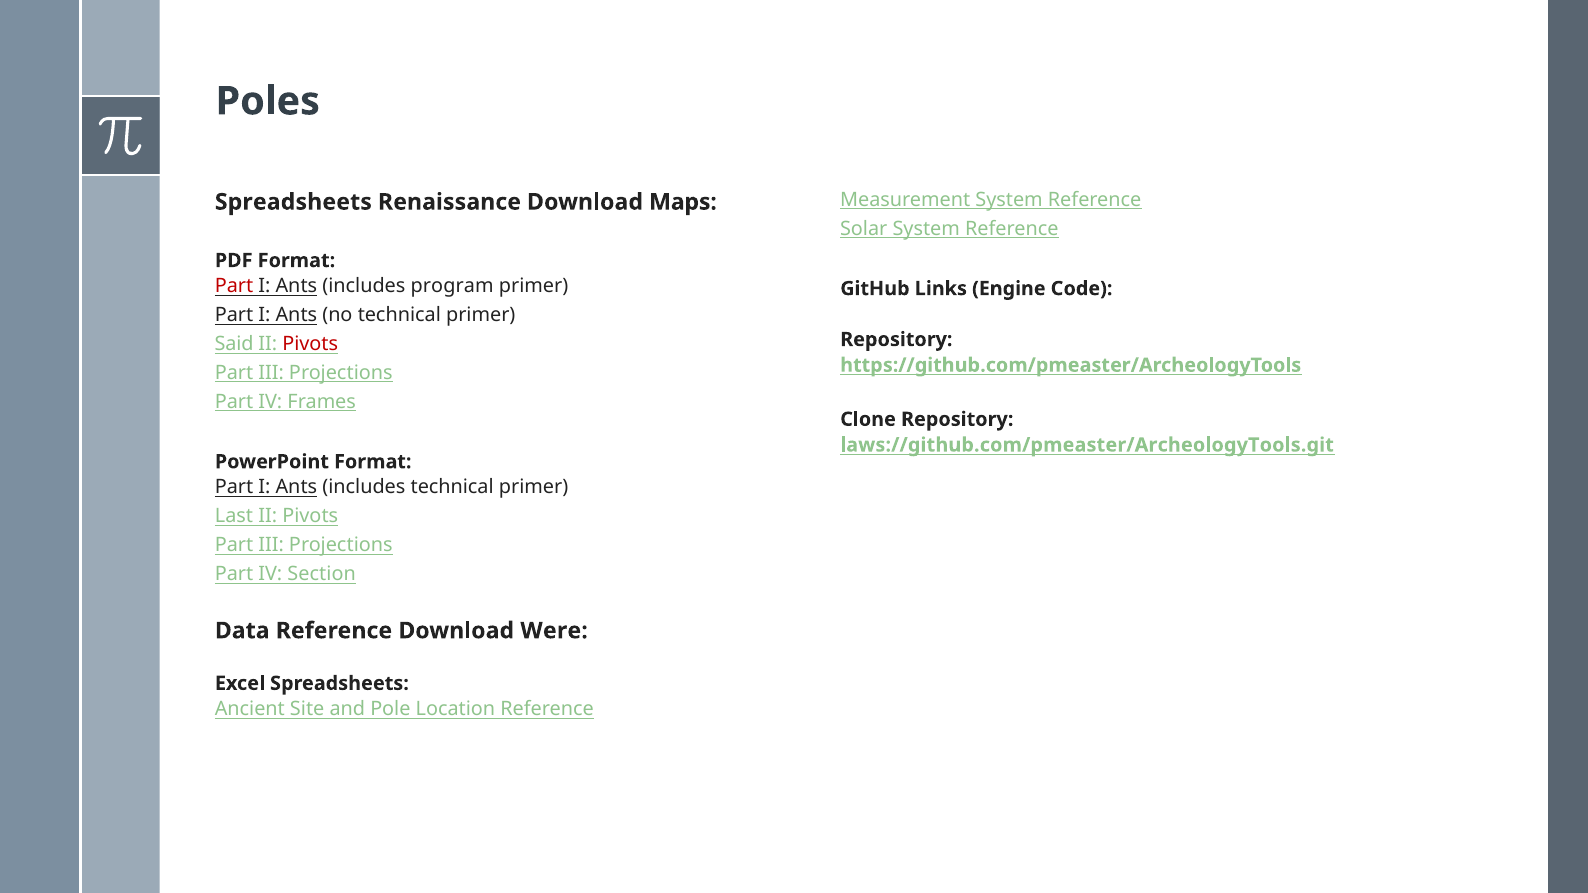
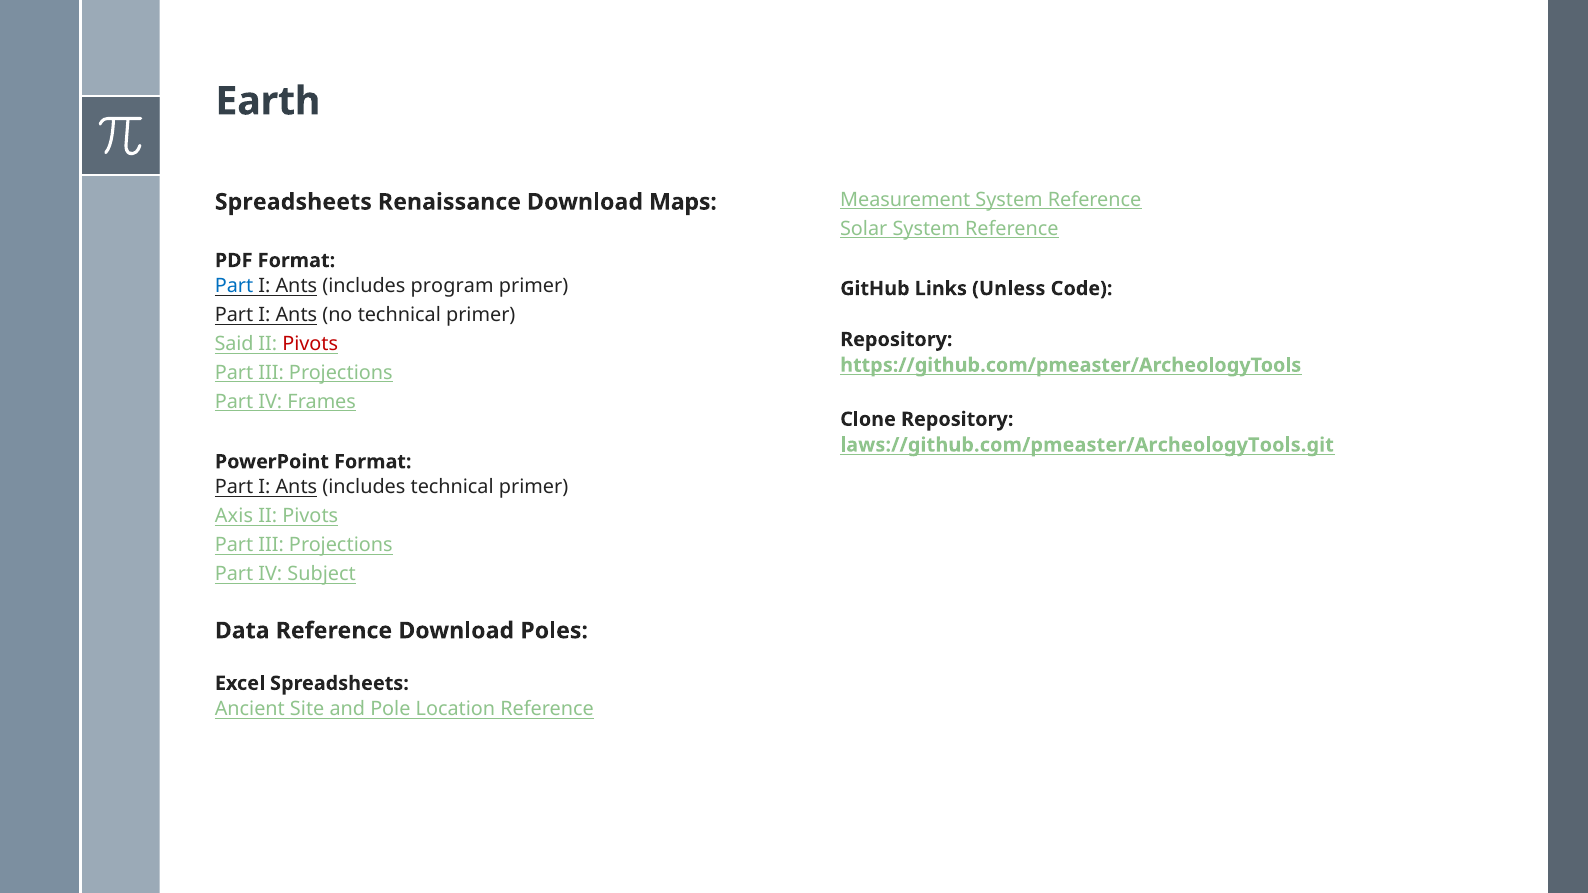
Poles: Poles -> Earth
Part at (234, 286) colour: red -> blue
Engine: Engine -> Unless
Last: Last -> Axis
Section: Section -> Subject
Were: Were -> Poles
